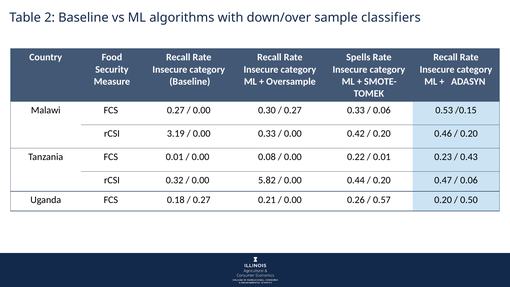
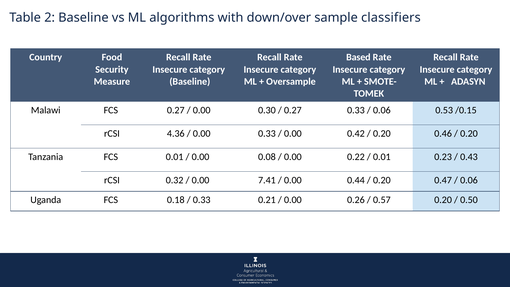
Spells: Spells -> Based
3.19: 3.19 -> 4.36
5.82: 5.82 -> 7.41
0.27 at (202, 200): 0.27 -> 0.33
